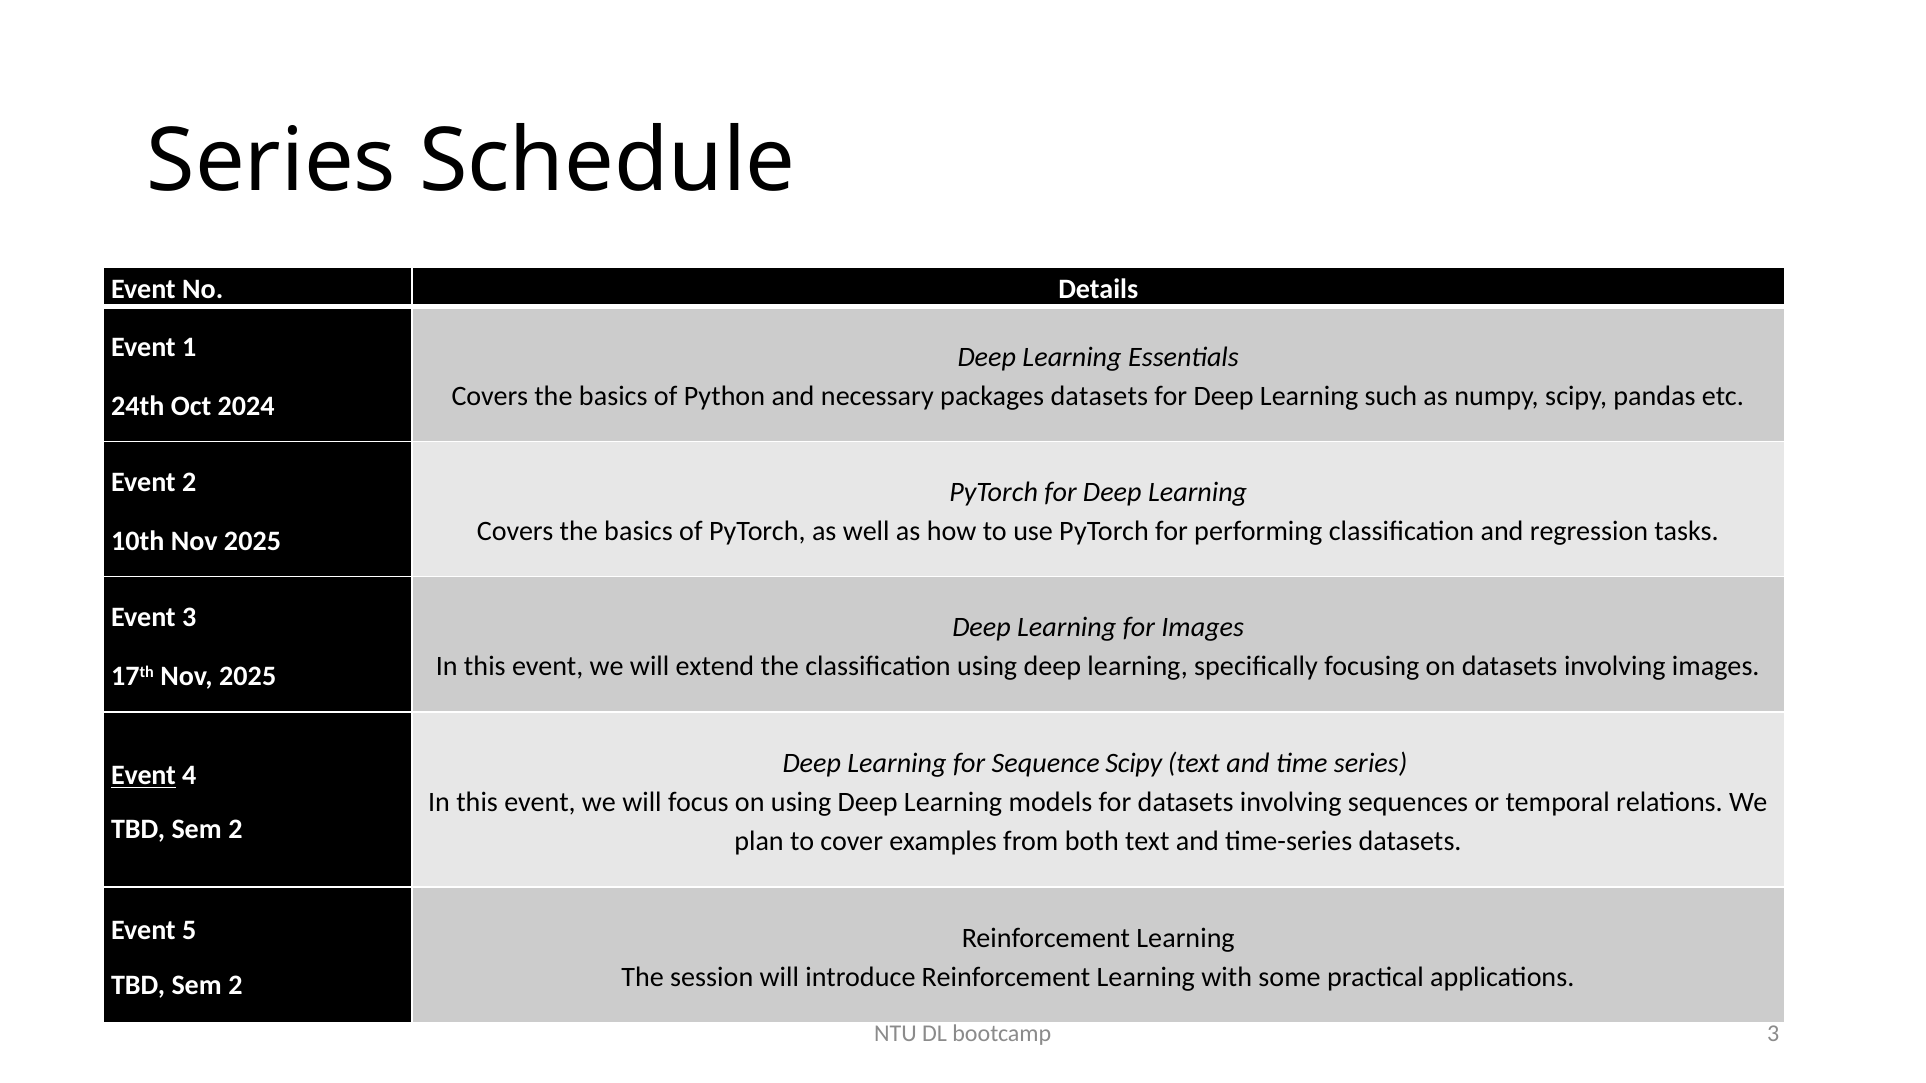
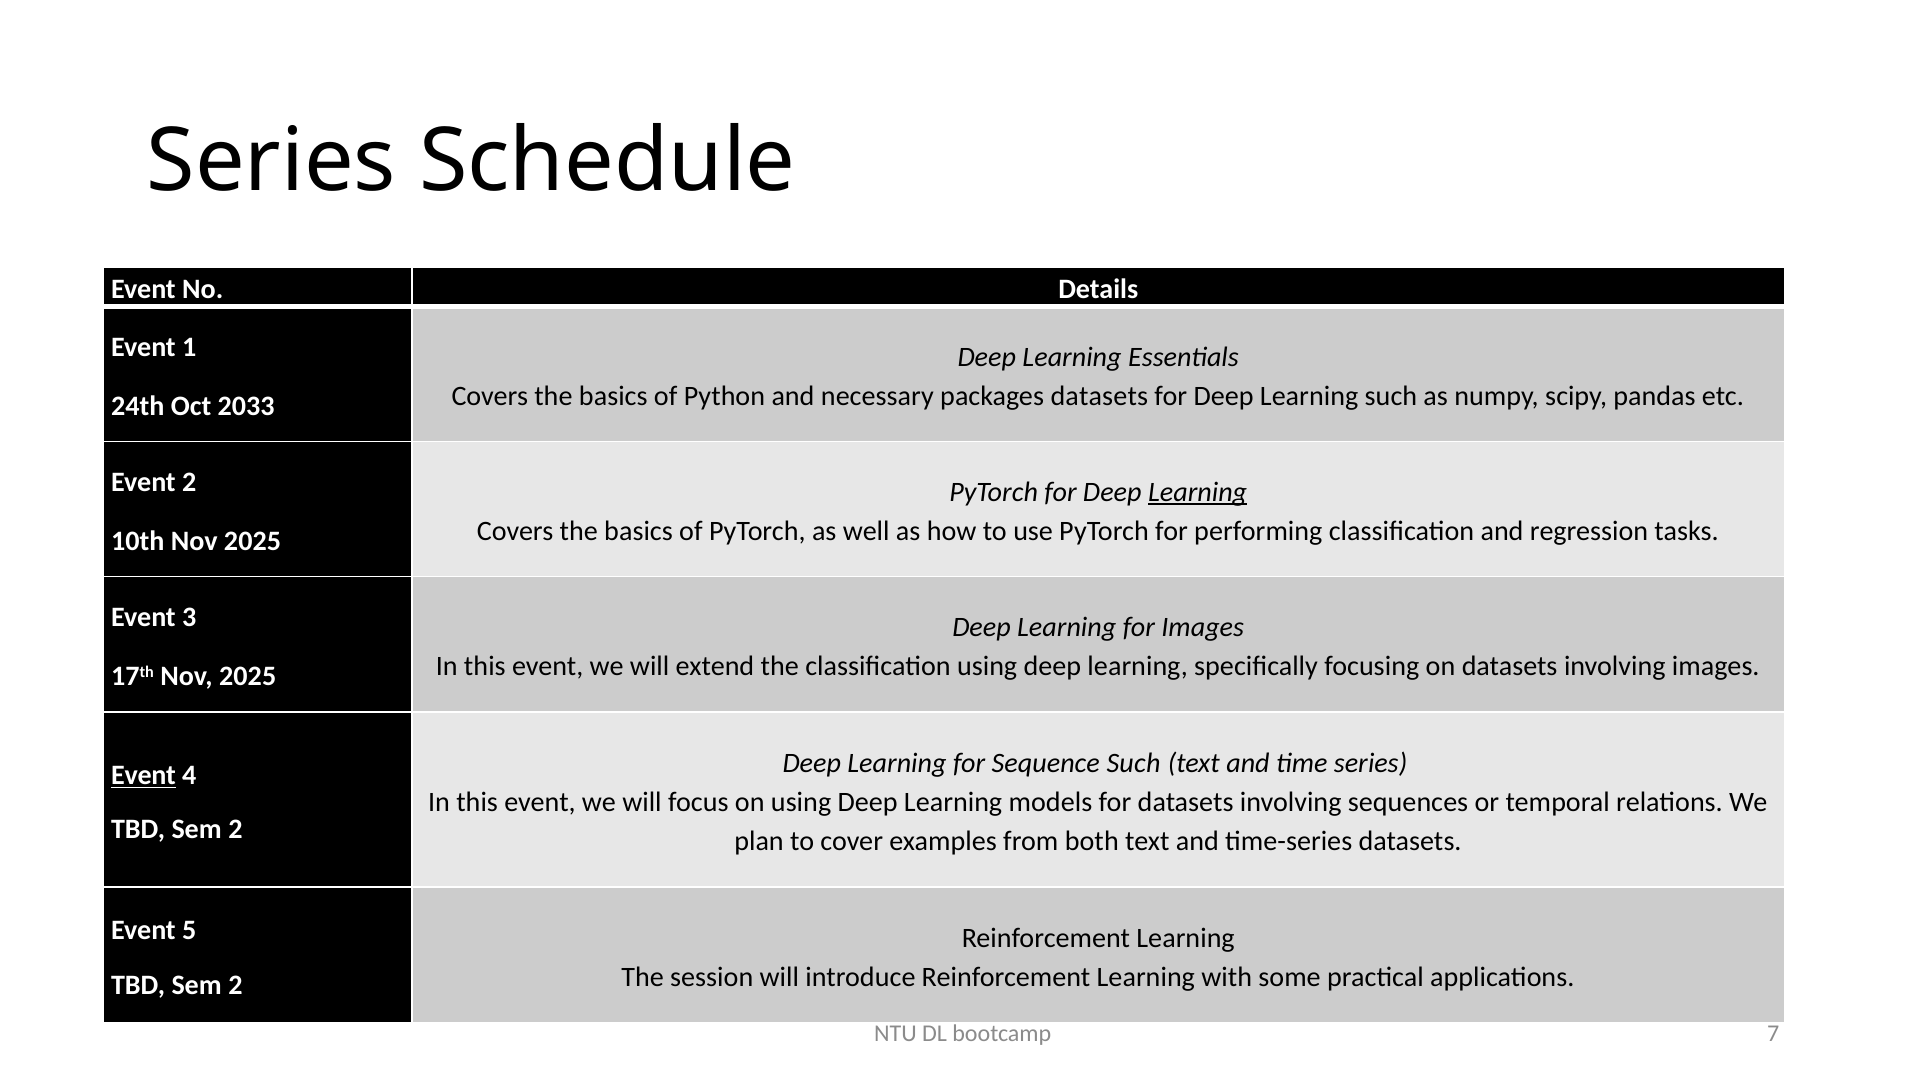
2024: 2024 -> 2033
Learning at (1198, 492) underline: none -> present
Sequence Scipy: Scipy -> Such
bootcamp 3: 3 -> 7
